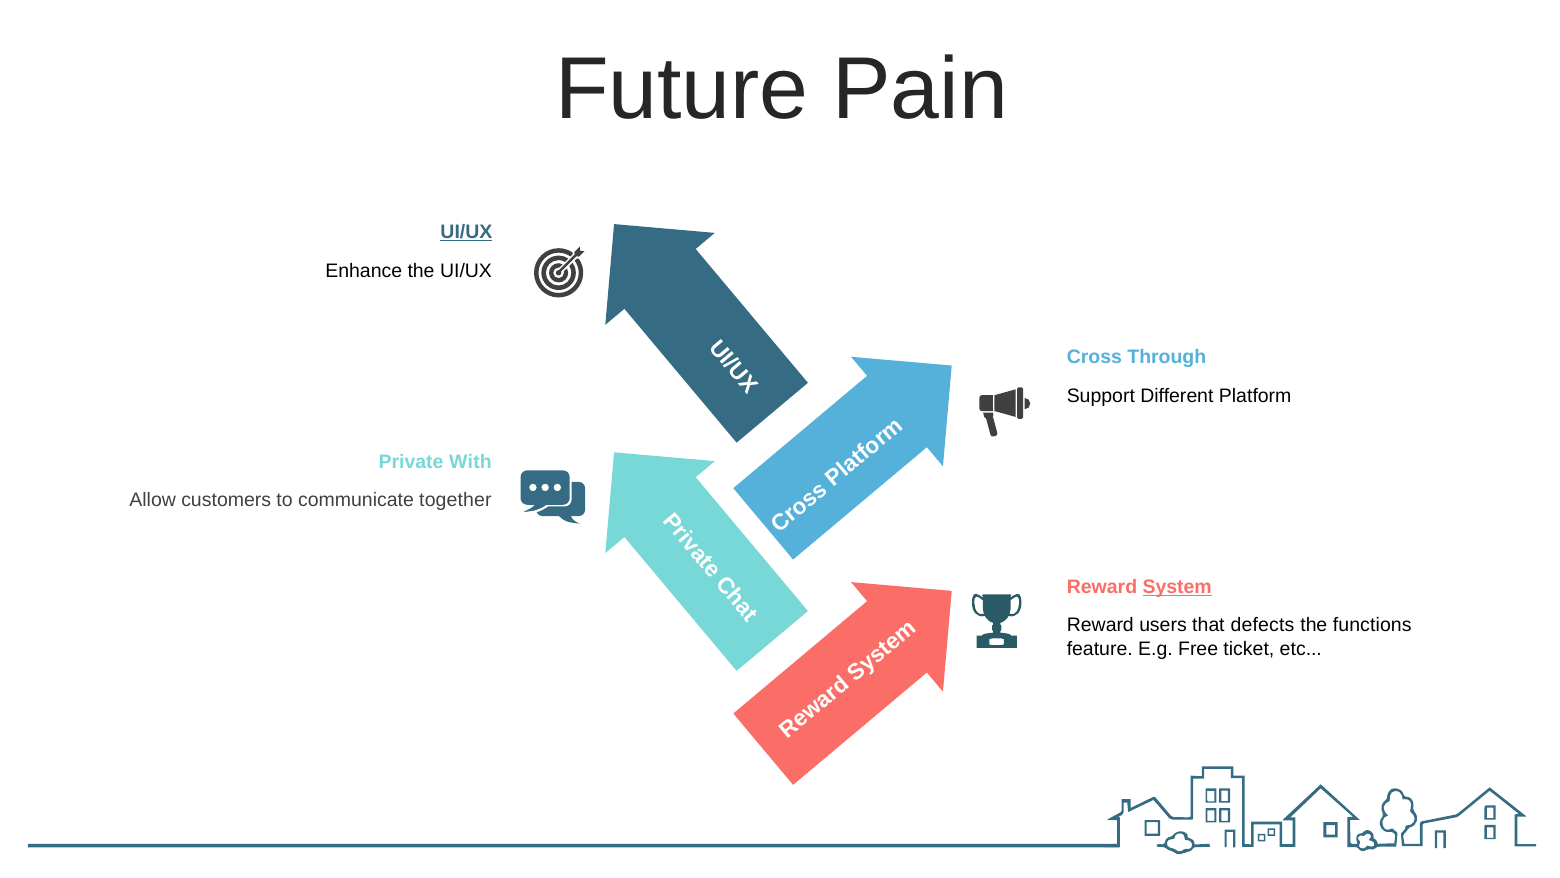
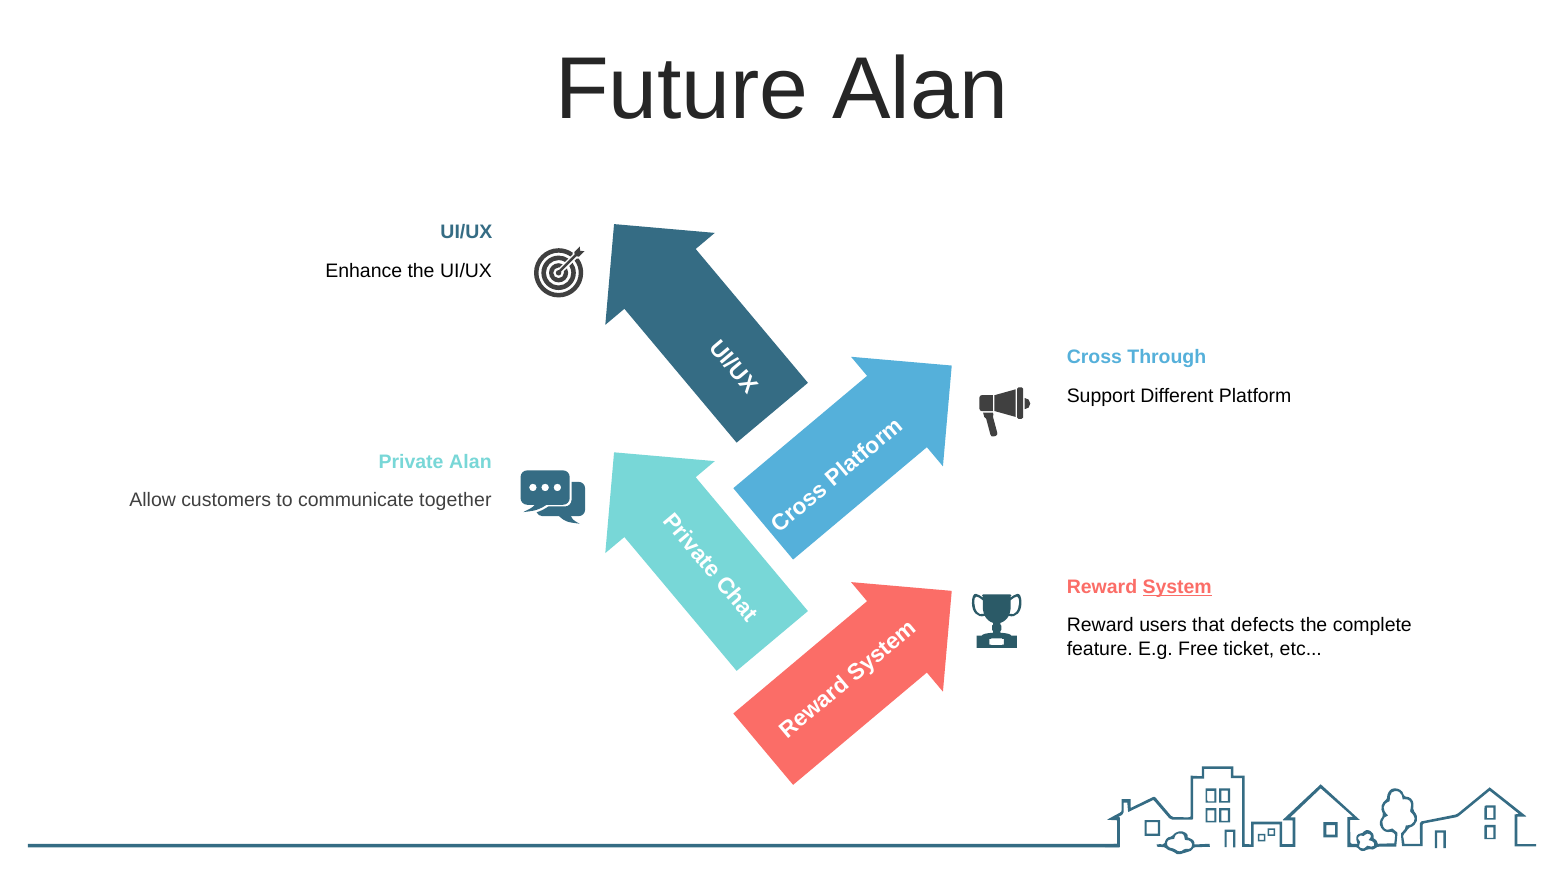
Future Pain: Pain -> Alan
UI/UX at (466, 232) underline: present -> none
Private With: With -> Alan
functions: functions -> complete
